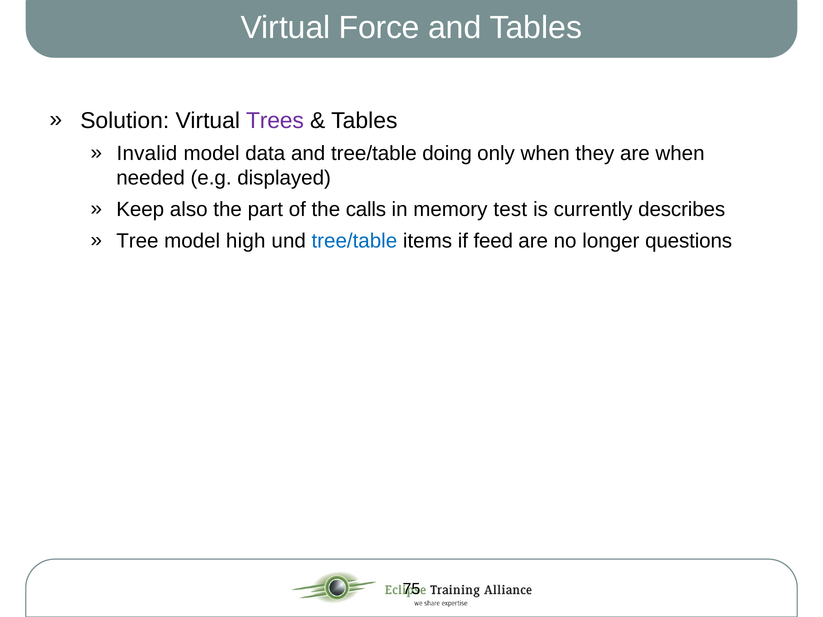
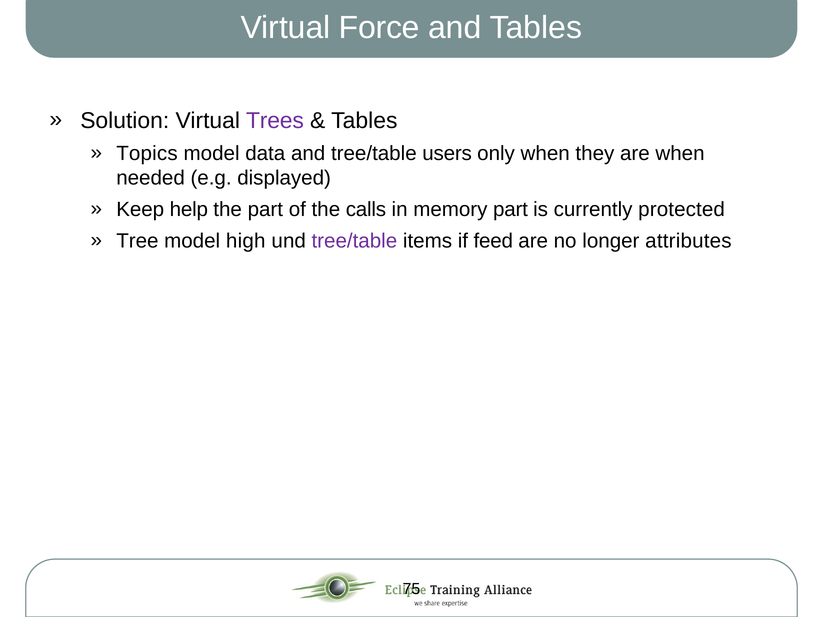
Invalid: Invalid -> Topics
doing: doing -> users
also: also -> help
memory test: test -> part
describes: describes -> protected
tree/table at (354, 241) colour: blue -> purple
questions: questions -> attributes
